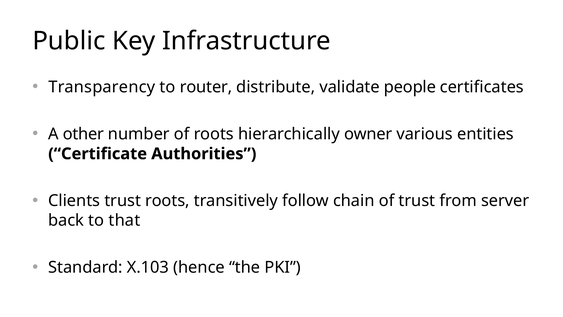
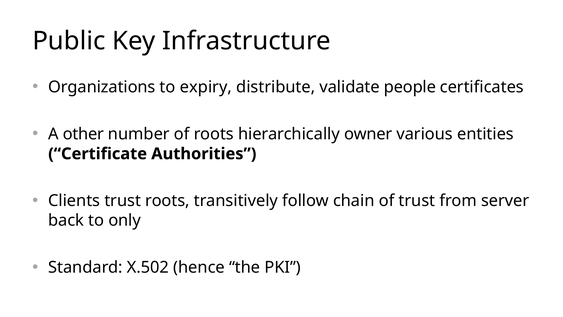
Transparency: Transparency -> Organizations
router: router -> expiry
that: that -> only
X.103: X.103 -> X.502
